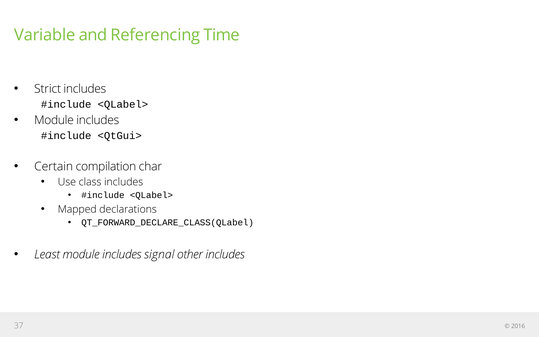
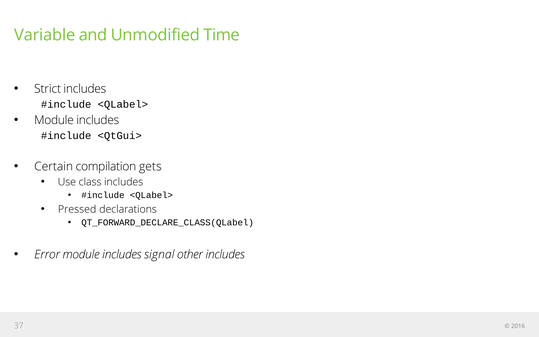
Referencing: Referencing -> Unmodified
char: char -> gets
Mapped: Mapped -> Pressed
Least: Least -> Error
